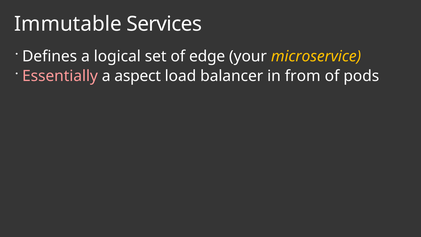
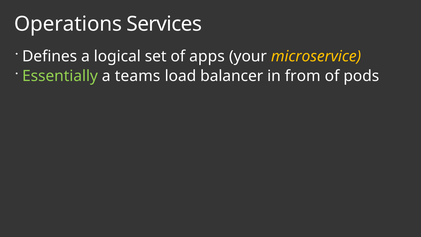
Immutable: Immutable -> Operations
edge: edge -> apps
Essentially colour: pink -> light green
aspect: aspect -> teams
